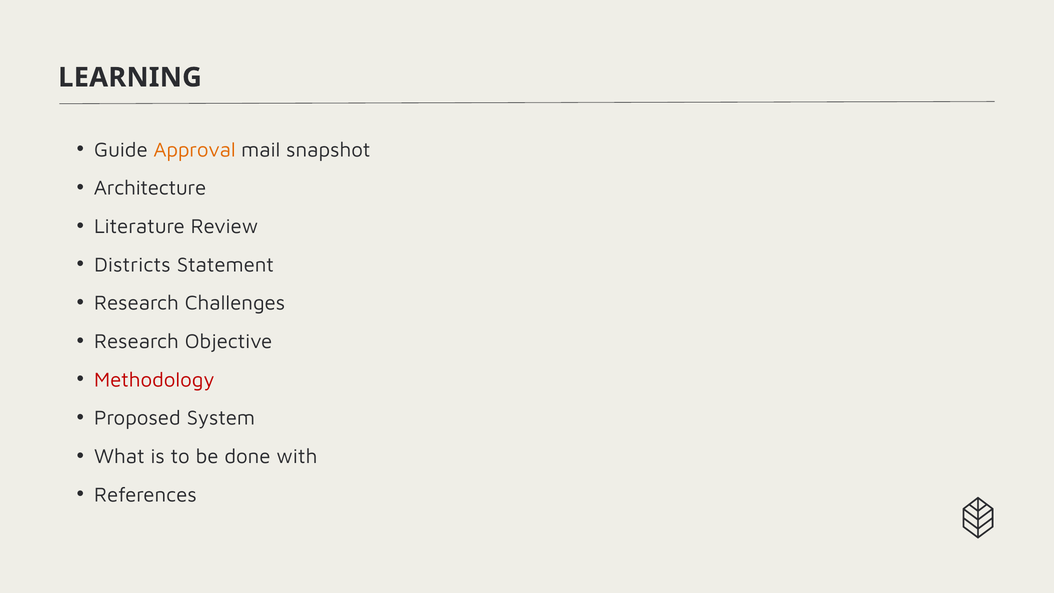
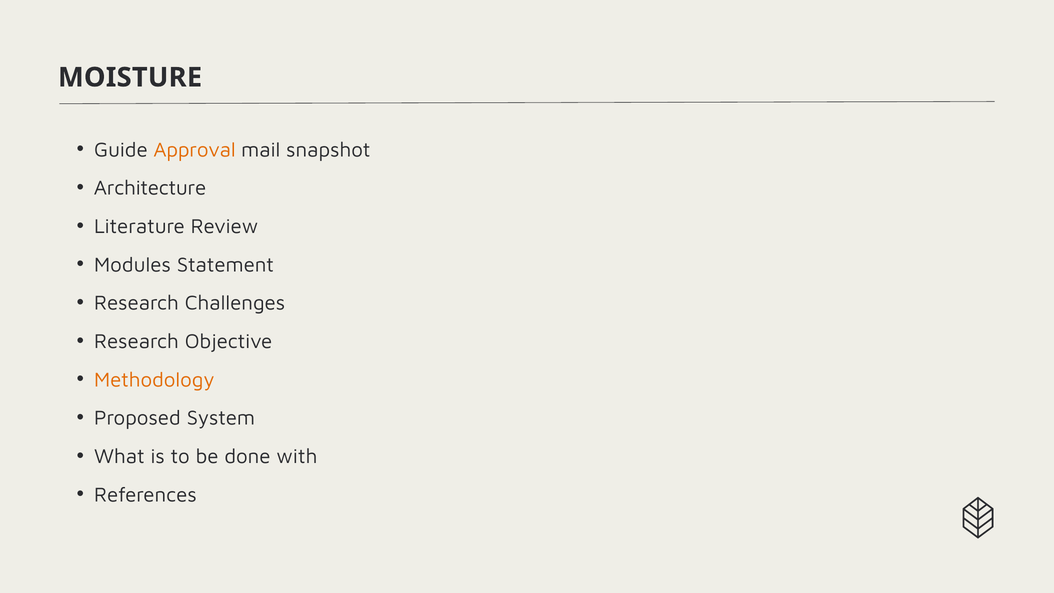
LEARNING: LEARNING -> MOISTURE
Districts: Districts -> Modules
Methodology colour: red -> orange
